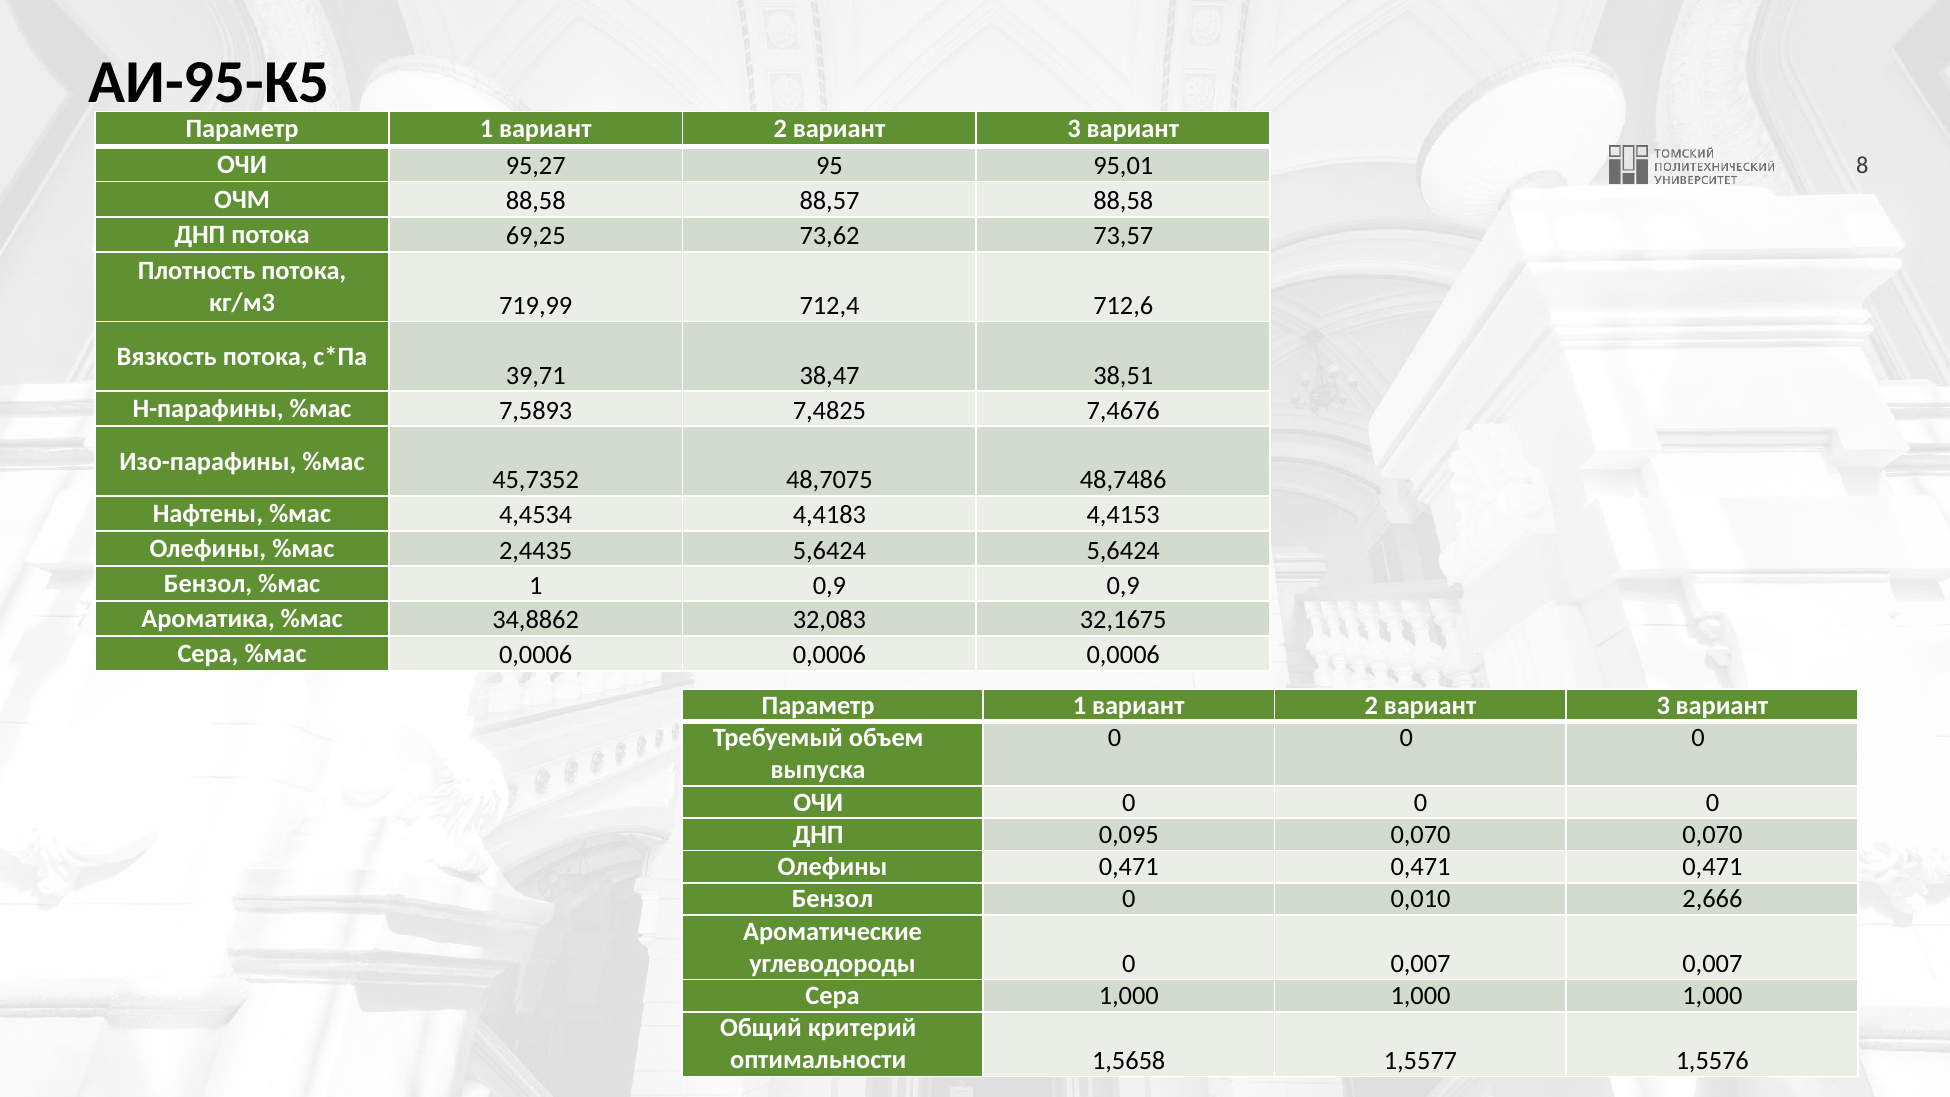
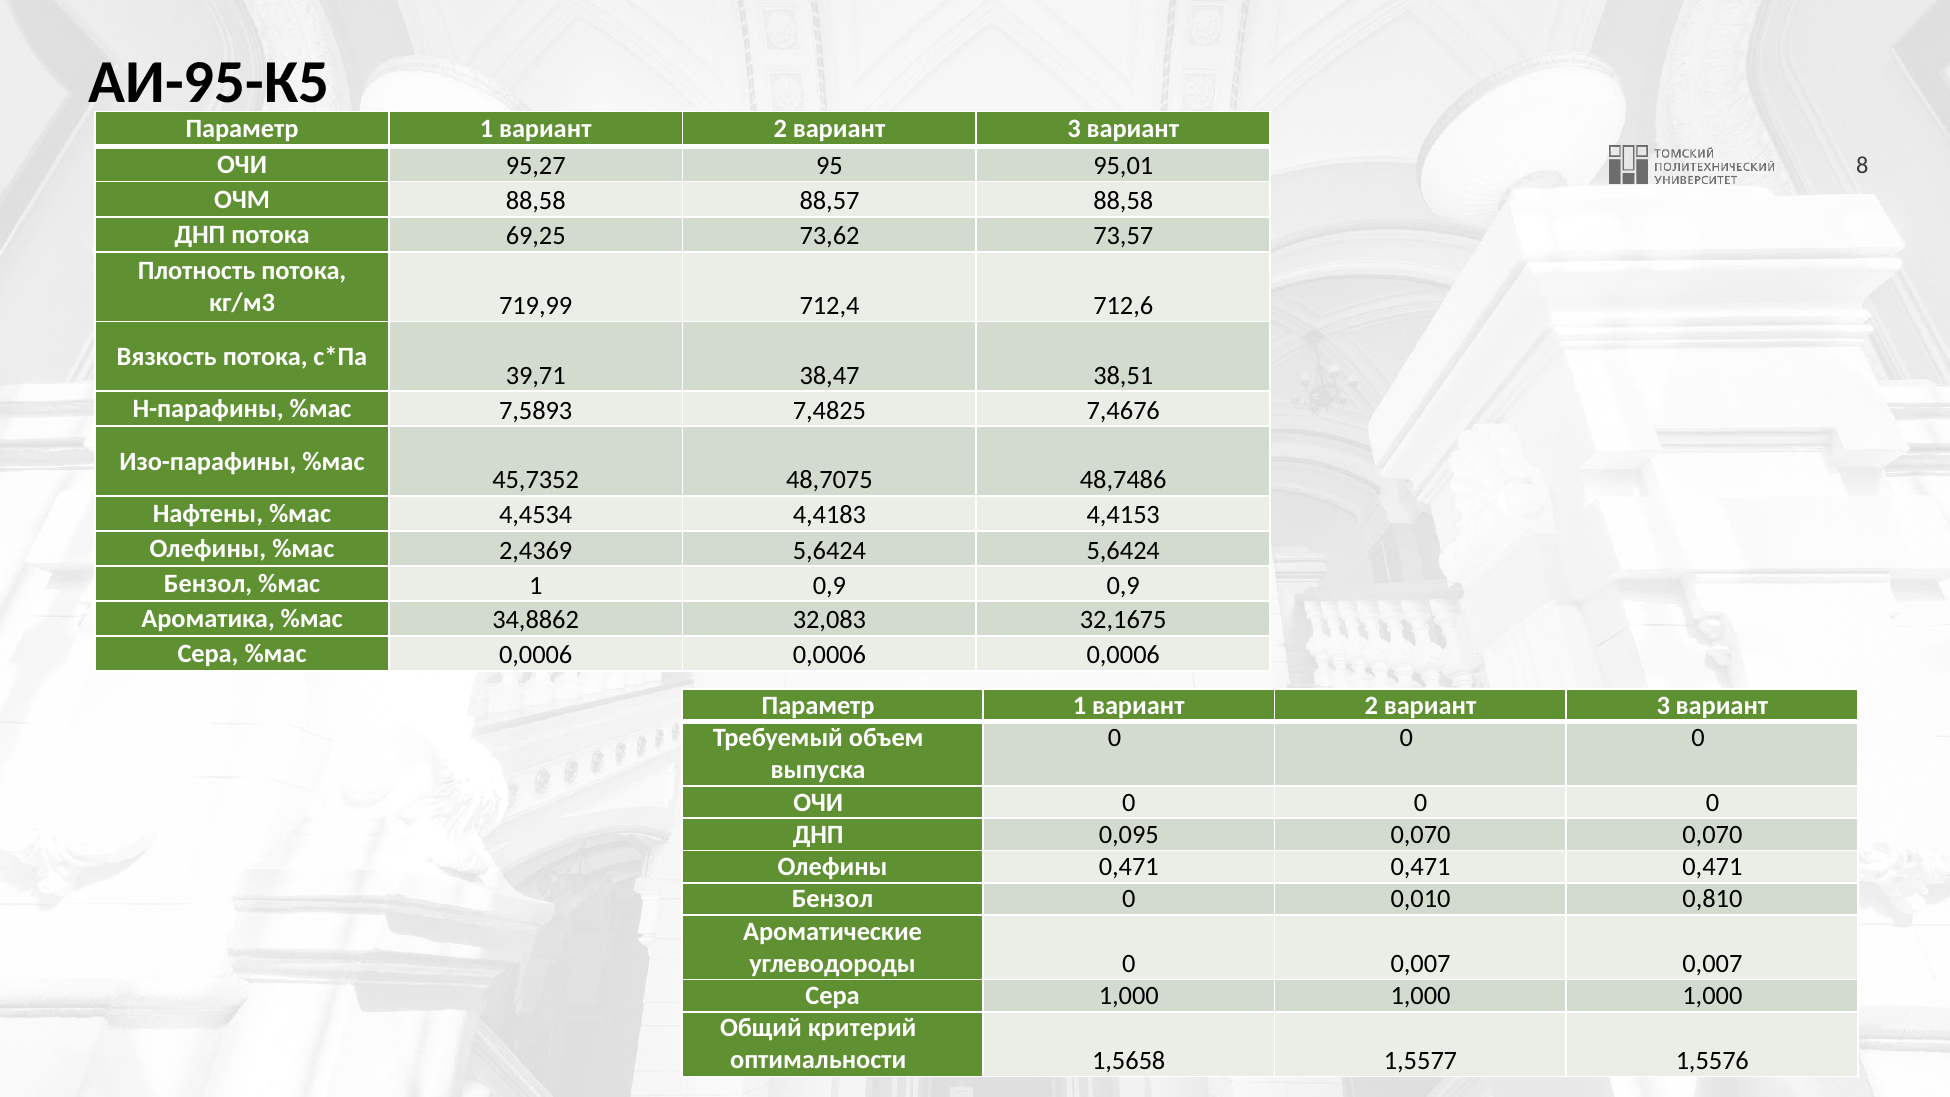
2,4435: 2,4435 -> 2,4369
2,666: 2,666 -> 0,810
